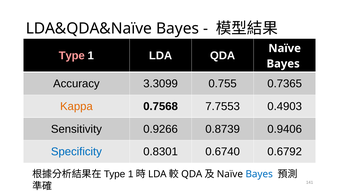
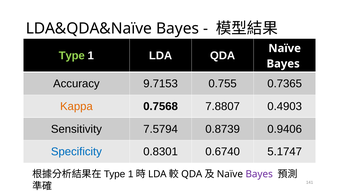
Type at (72, 55) colour: pink -> light green
3.3099: 3.3099 -> 9.7153
7.7553: 7.7553 -> 7.8807
0.9266: 0.9266 -> 7.5794
0.6792: 0.6792 -> 5.1747
Bayes at (259, 174) colour: blue -> purple
